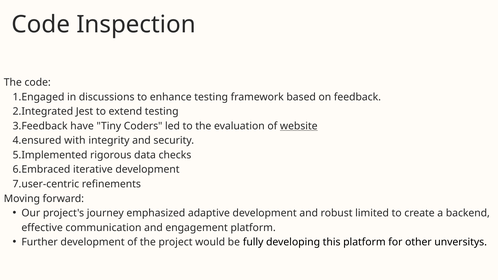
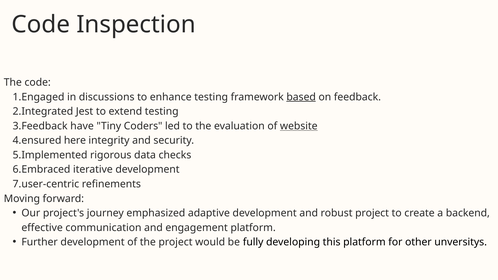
based underline: none -> present
with: with -> here
robust limited: limited -> project
